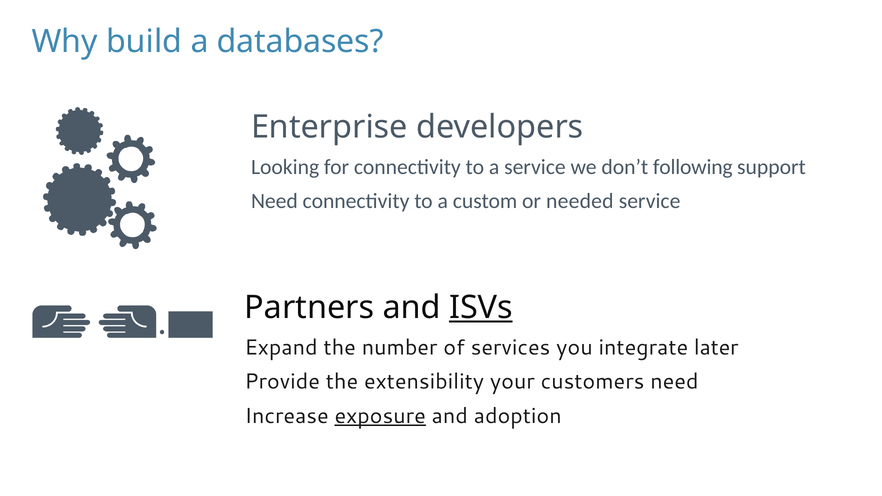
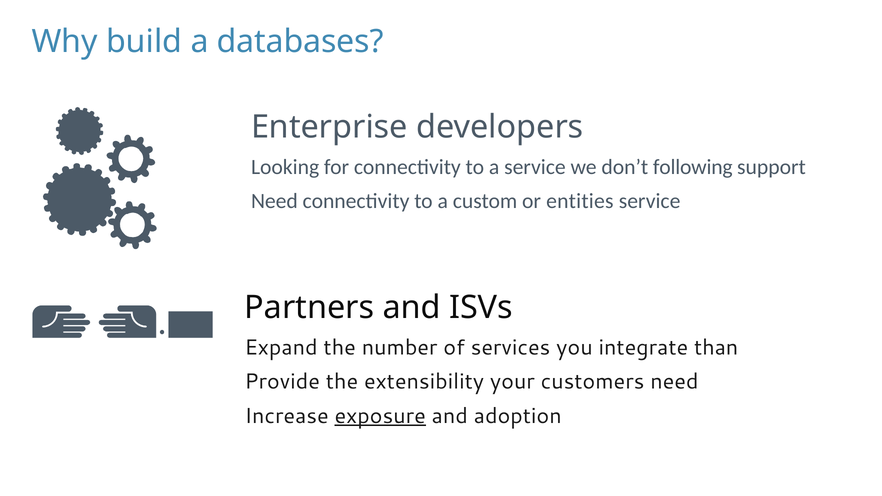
needed: needed -> entities
ISVs underline: present -> none
later: later -> than
